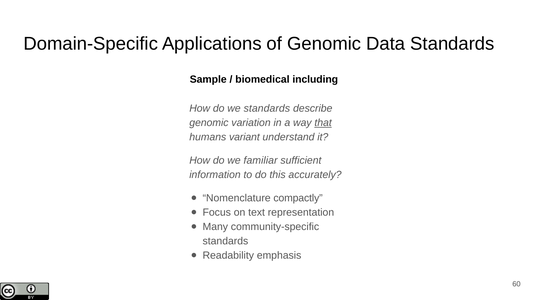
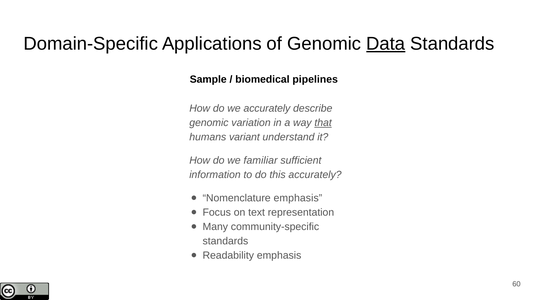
Data underline: none -> present
including: including -> pipelines
we standards: standards -> accurately
Nomenclature compactly: compactly -> emphasis
